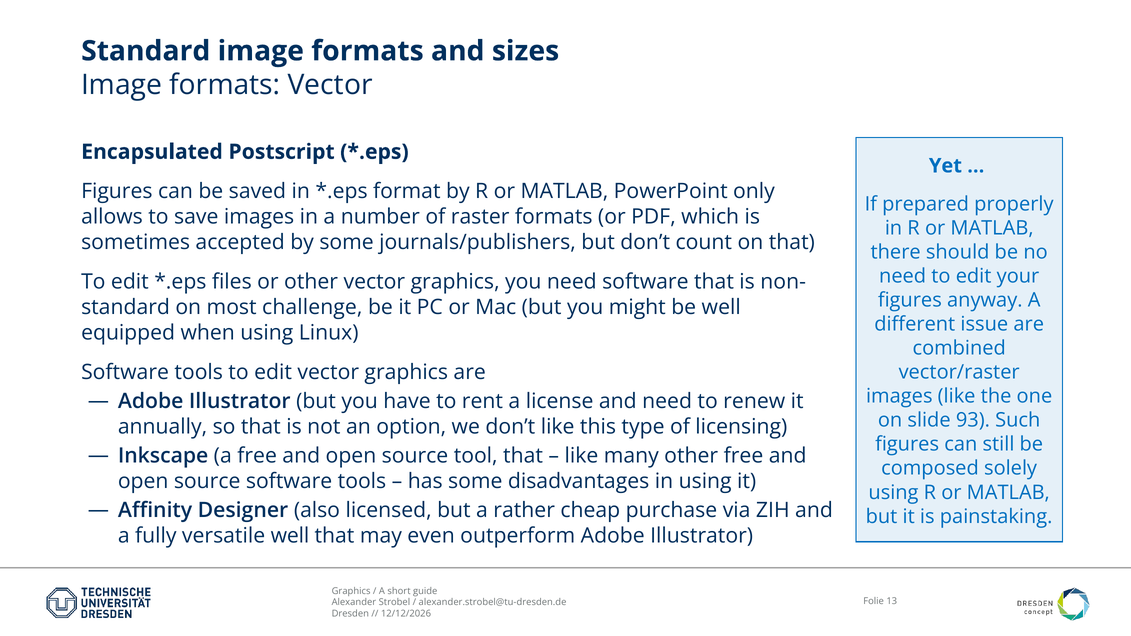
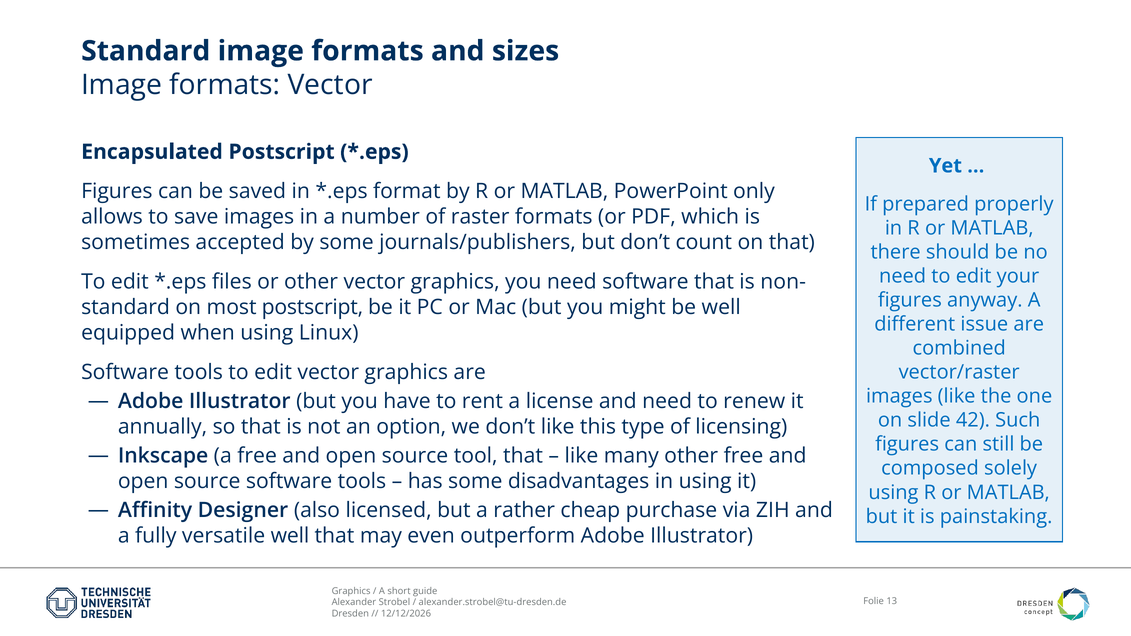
most challenge: challenge -> postscript
93: 93 -> 42
